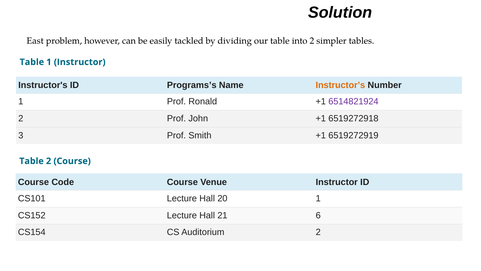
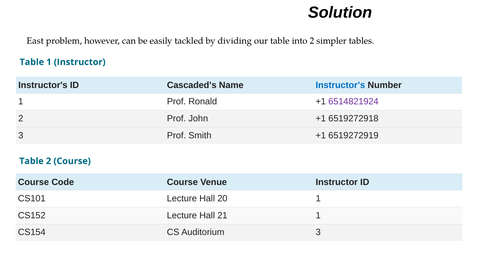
Programs’s: Programs’s -> Cascaded’s
Instructor’s colour: orange -> blue
21 6: 6 -> 1
Auditorium 2: 2 -> 3
